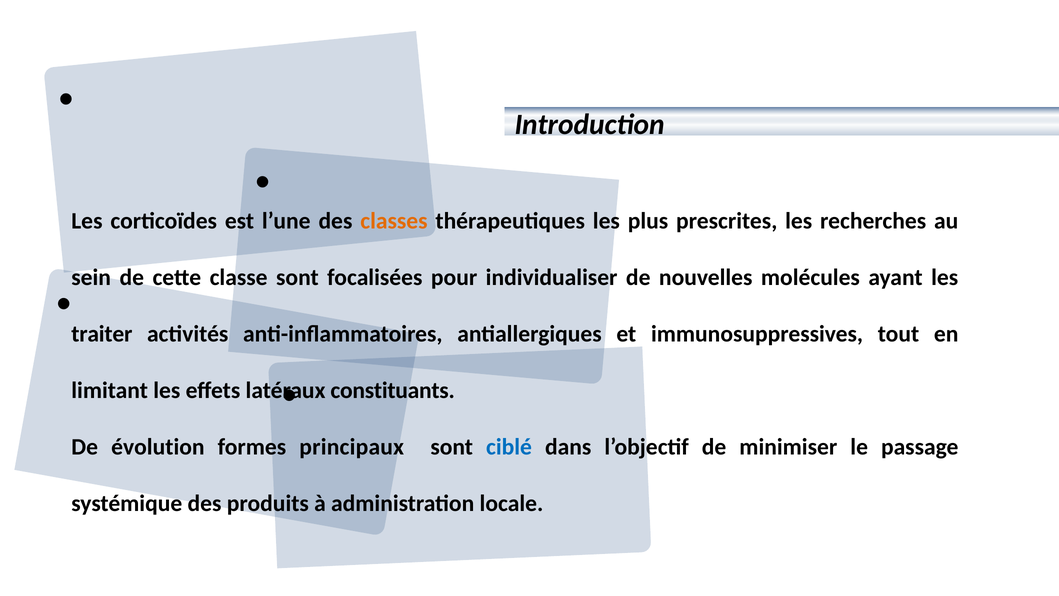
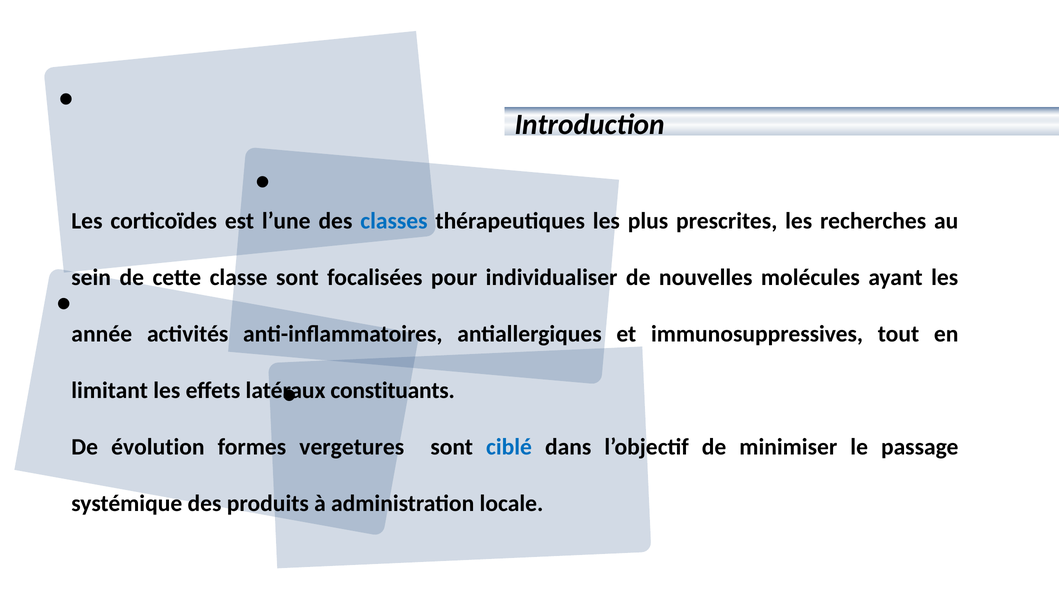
classes colour: orange -> blue
traiter: traiter -> année
principaux: principaux -> vergetures
